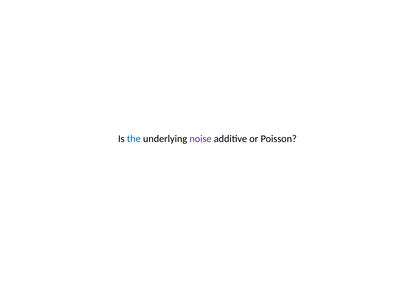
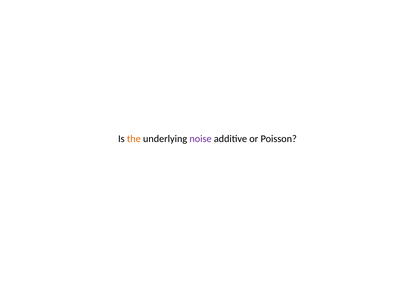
the colour: blue -> orange
